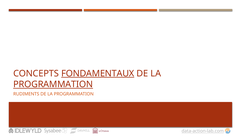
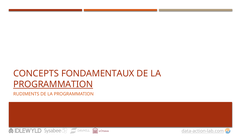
FONDAMENTAUX underline: present -> none
